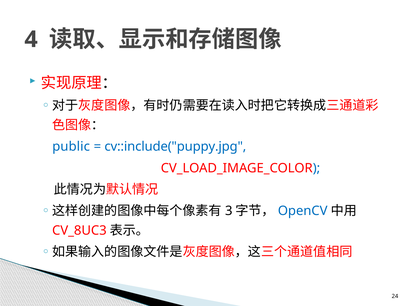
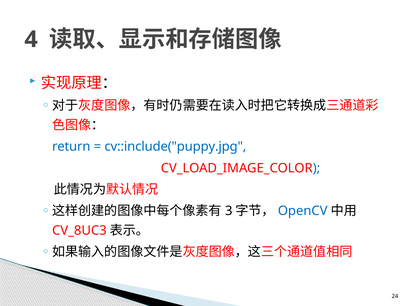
public: public -> return
